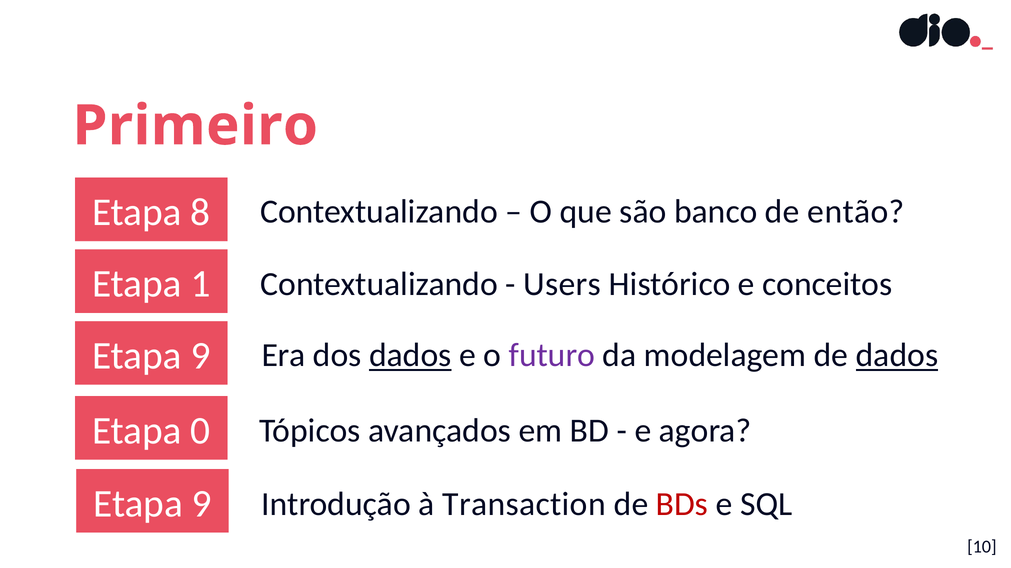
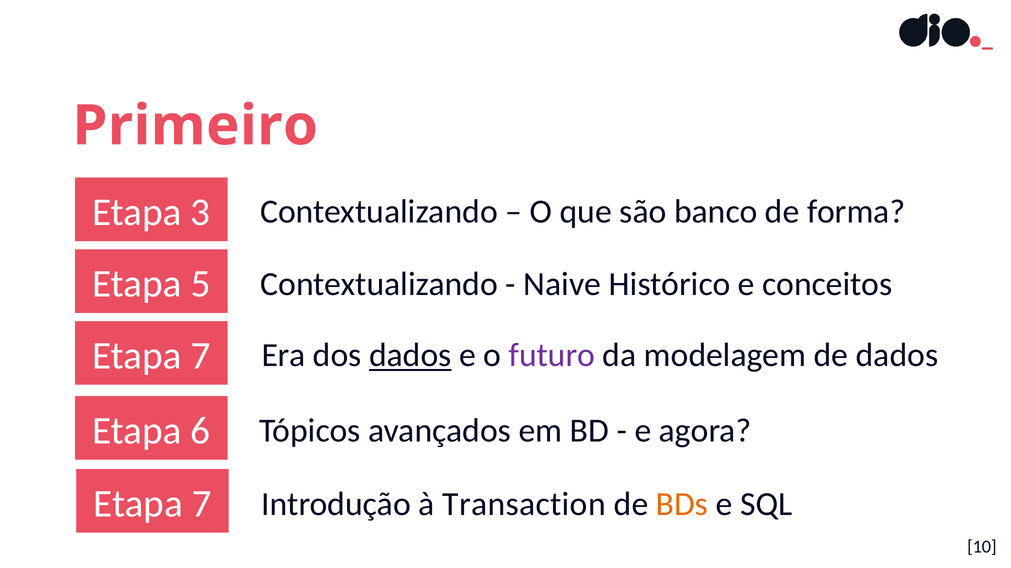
8: 8 -> 3
então: então -> forma
1: 1 -> 5
Users: Users -> Naive
9 at (200, 356): 9 -> 7
dados at (897, 356) underline: present -> none
0: 0 -> 6
9 at (202, 504): 9 -> 7
BDs colour: red -> orange
